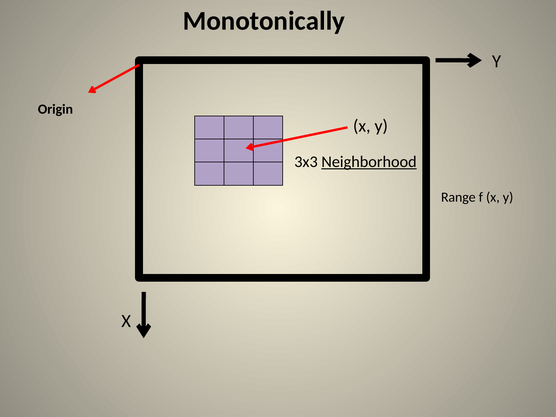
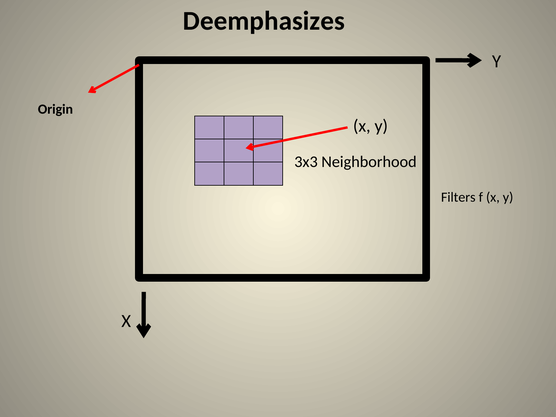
Monotonically: Monotonically -> Deemphasizes
Neighborhood underline: present -> none
Range: Range -> Filters
